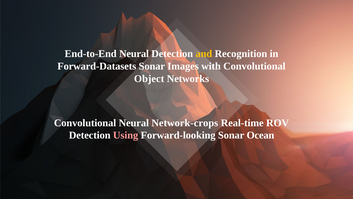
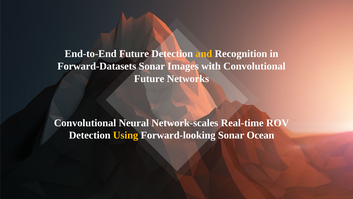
End-to-End Neural: Neural -> Future
Object at (149, 78): Object -> Future
Network-crops: Network-crops -> Network-scales
Using colour: pink -> yellow
